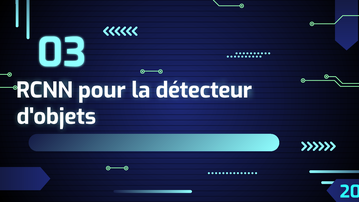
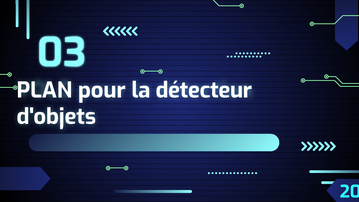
RCNN: RCNN -> PLAN
